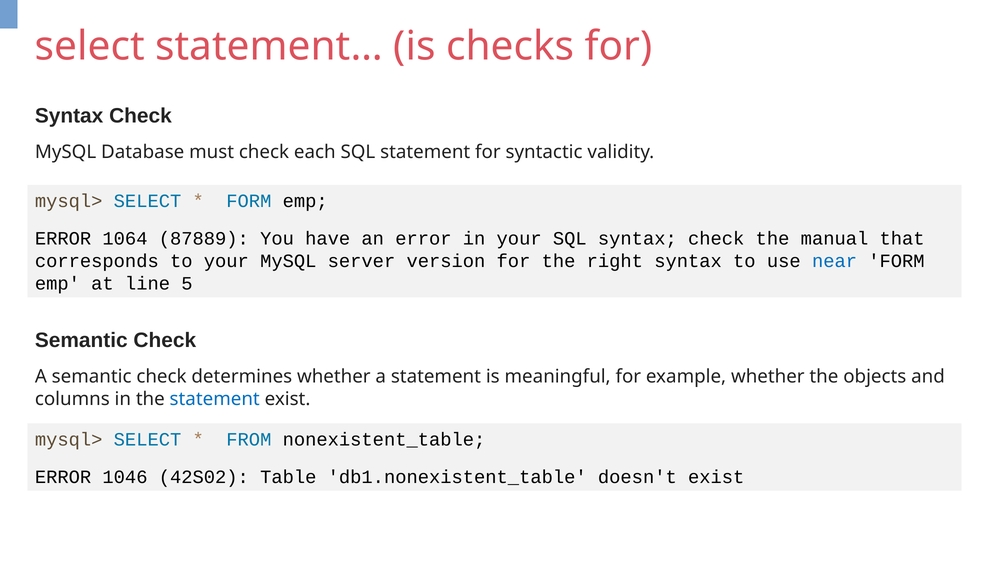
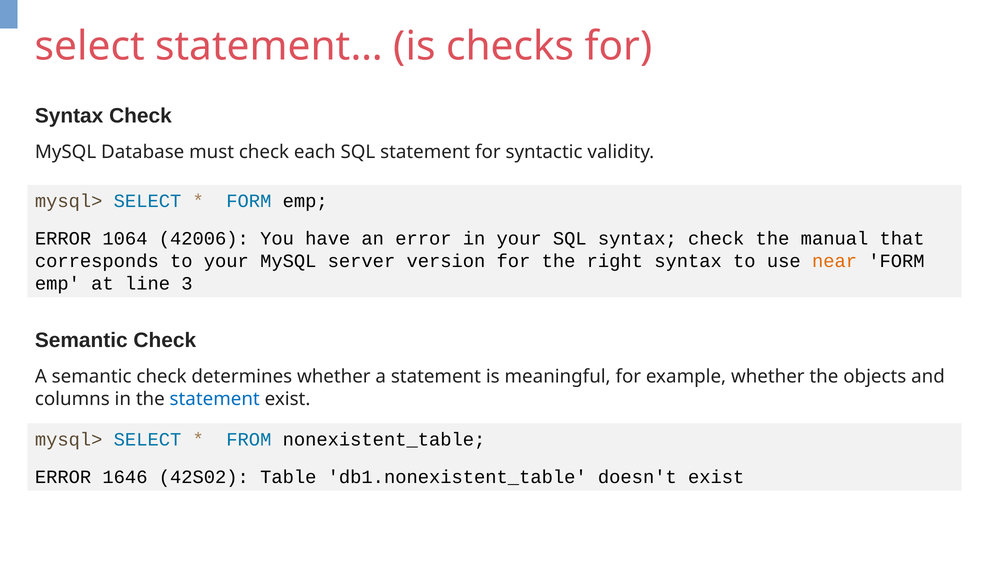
87889: 87889 -> 42006
near colour: blue -> orange
5: 5 -> 3
1046: 1046 -> 1646
